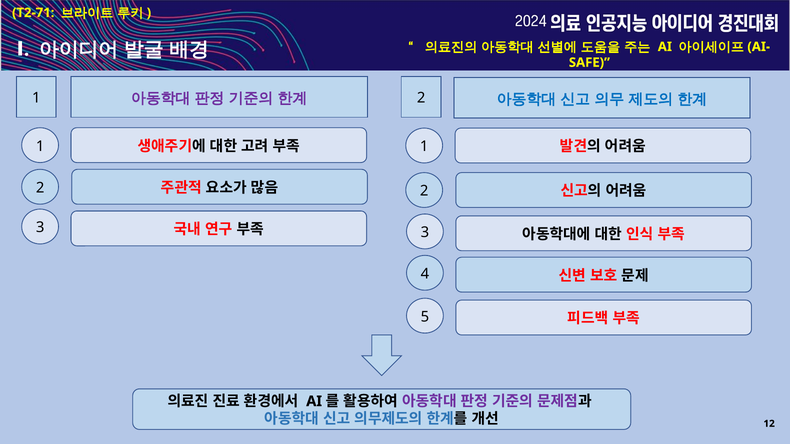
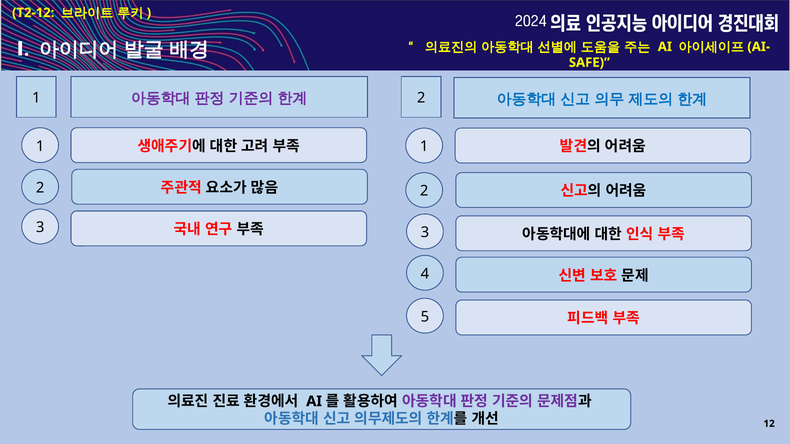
T2-71: T2-71 -> T2-12
